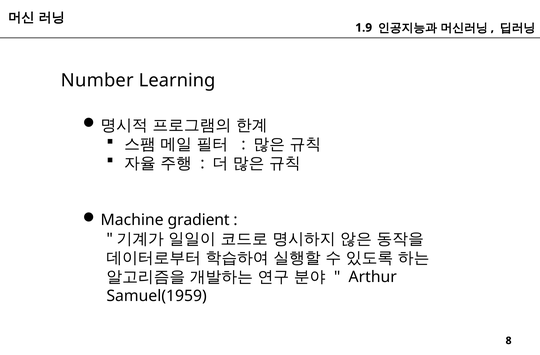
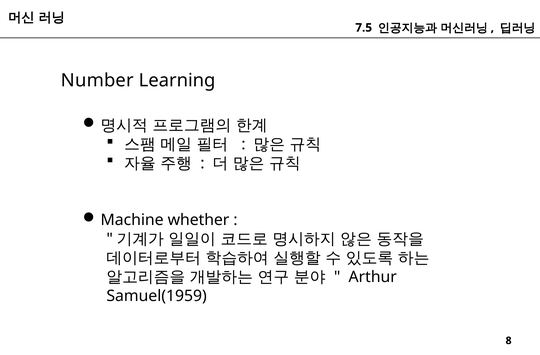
1.9: 1.9 -> 7.5
gradient: gradient -> whether
